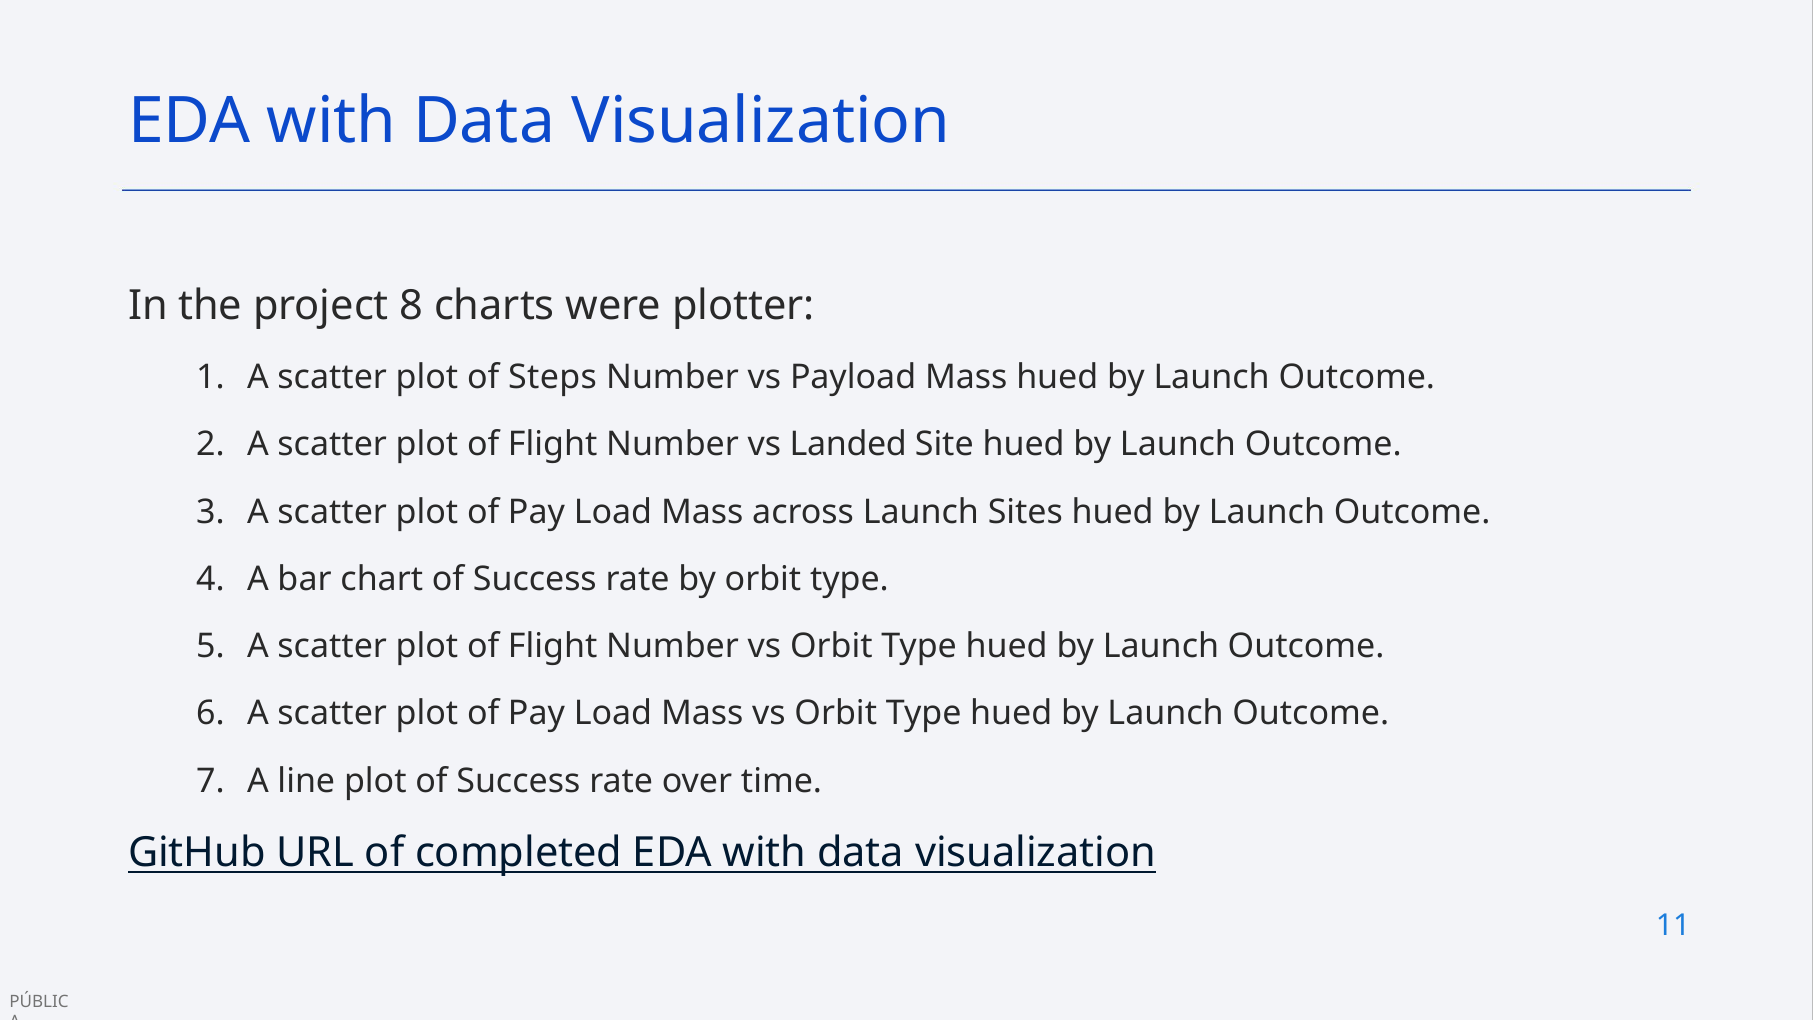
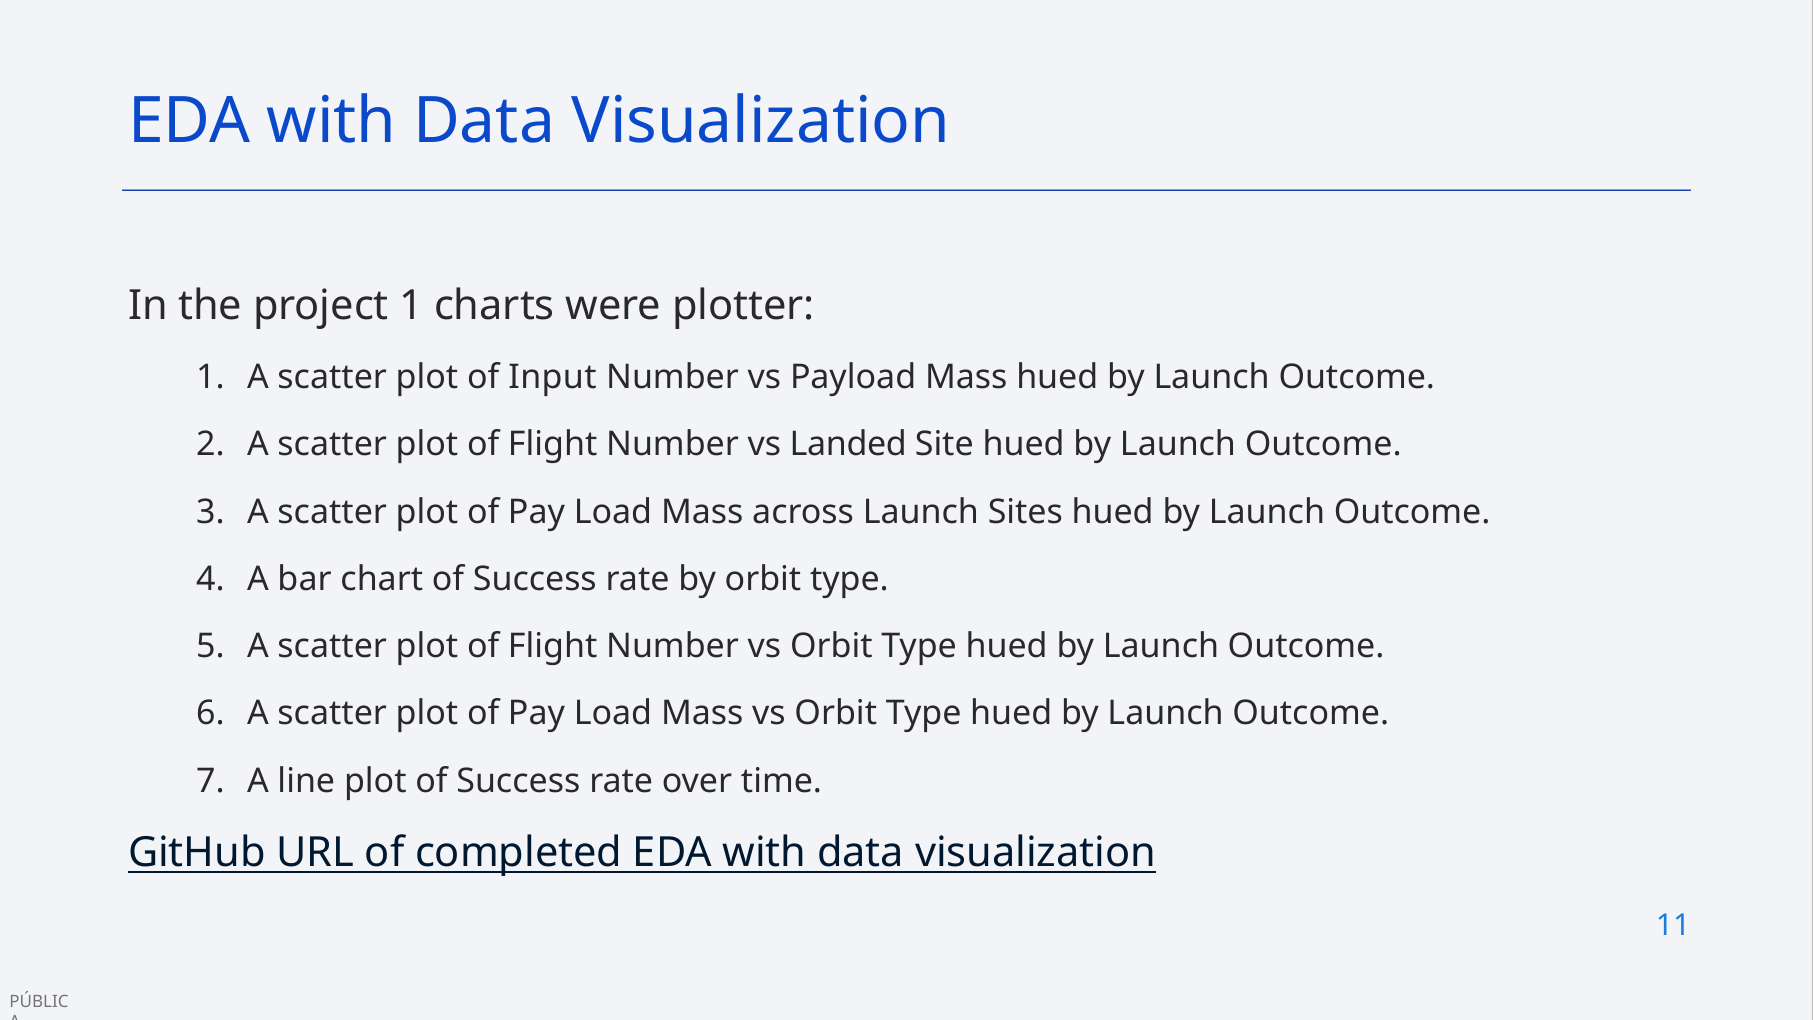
project 8: 8 -> 1
Steps: Steps -> Input
